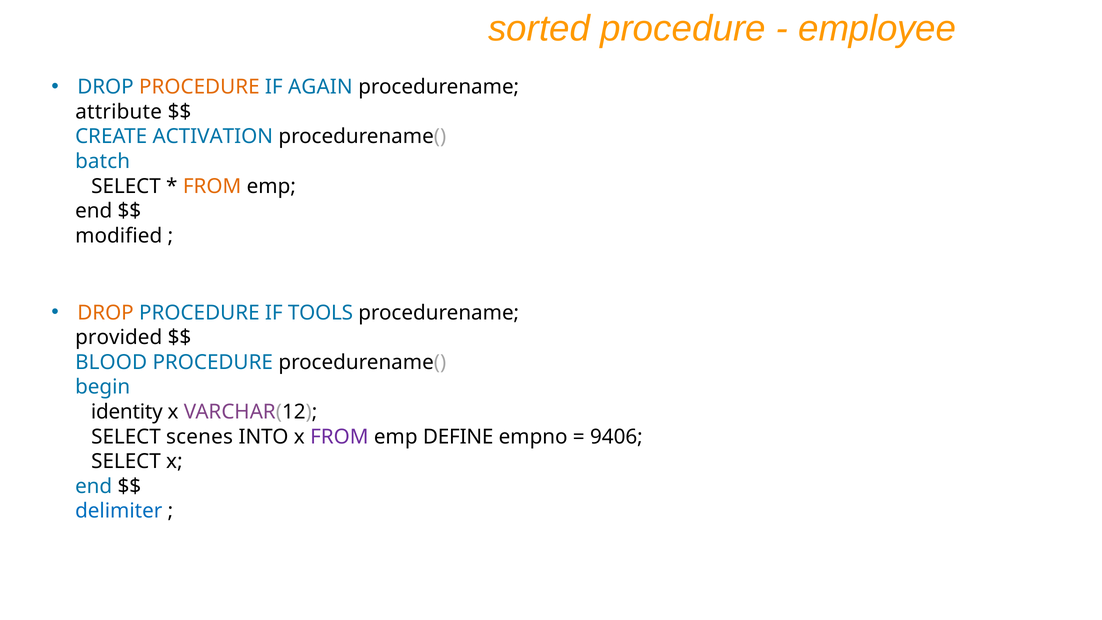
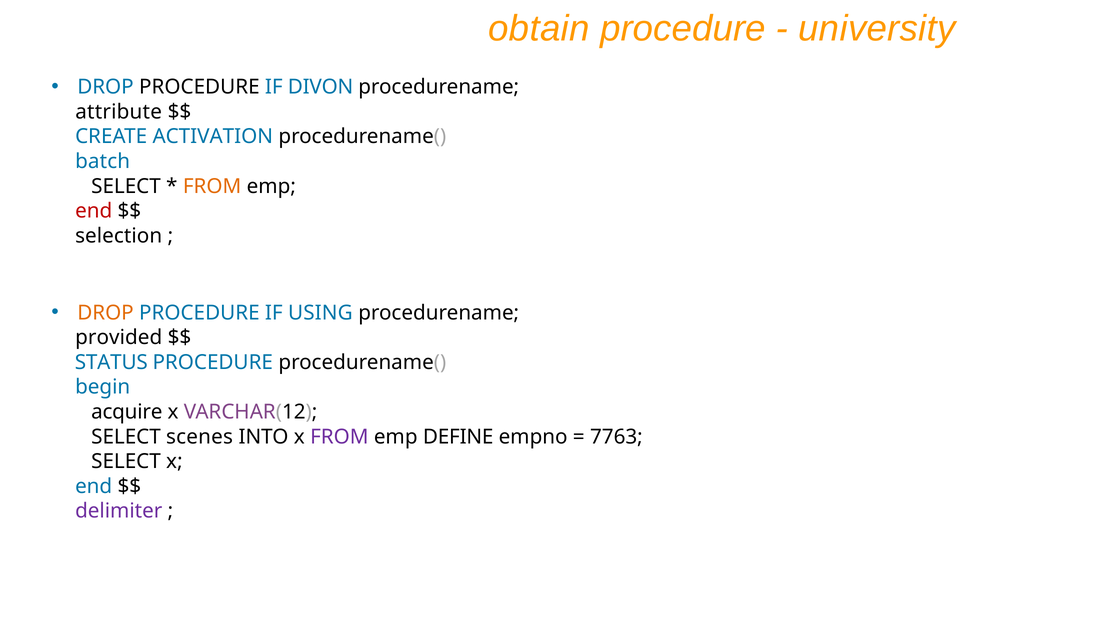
sorted: sorted -> obtain
employee: employee -> university
PROCEDURE at (199, 87) colour: orange -> black
AGAIN: AGAIN -> DIVON
end at (94, 211) colour: black -> red
modified: modified -> selection
TOOLS: TOOLS -> USING
BLOOD: BLOOD -> STATUS
identity: identity -> acquire
9406: 9406 -> 7763
delimiter colour: blue -> purple
